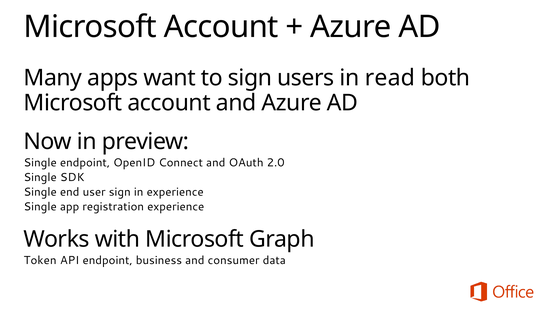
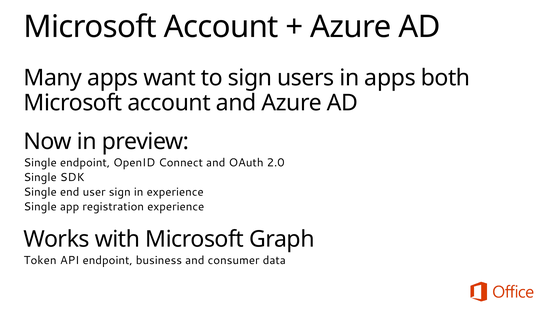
in read: read -> apps
